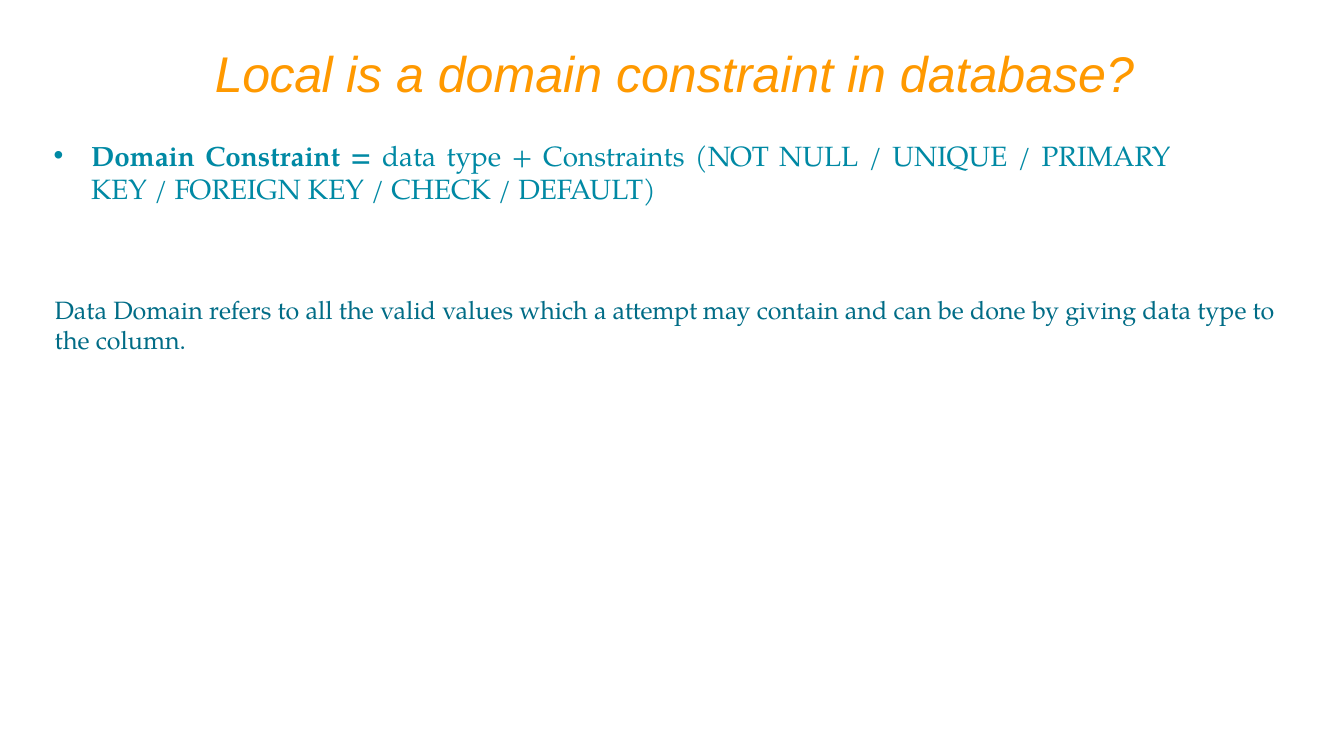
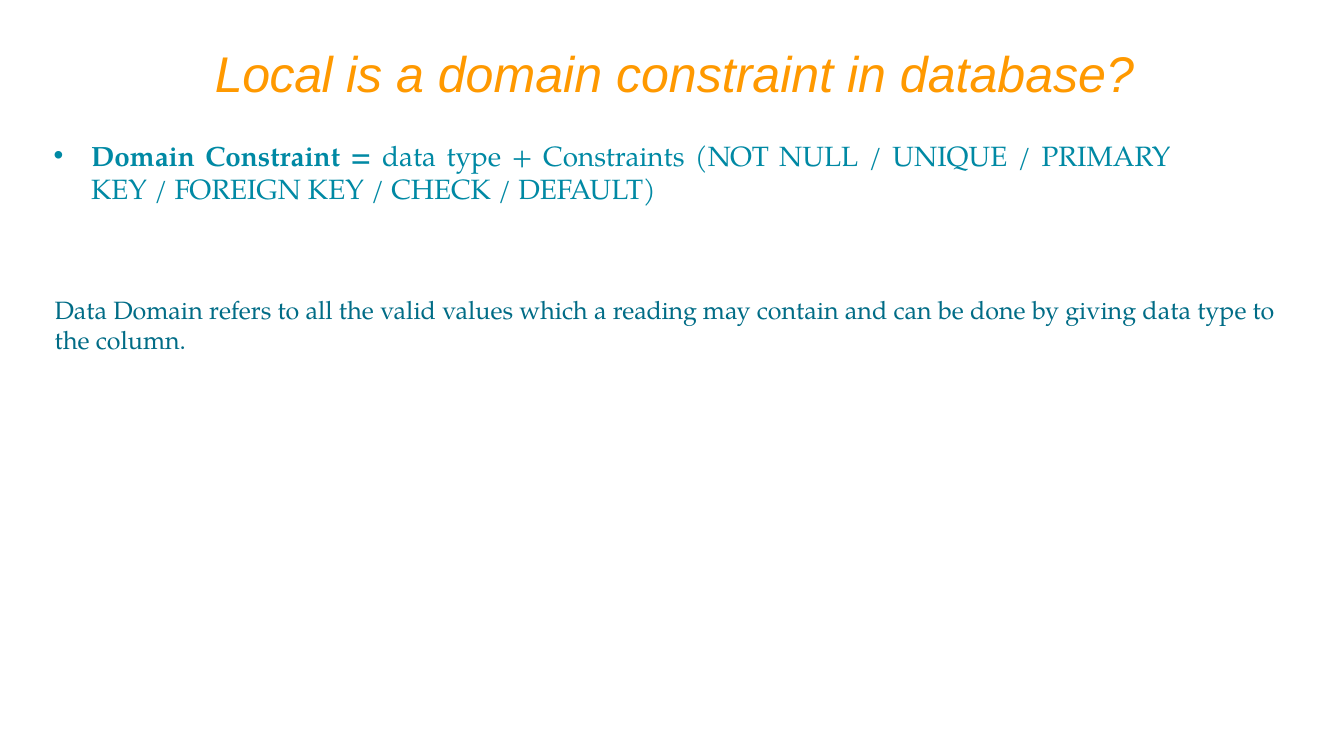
attempt: attempt -> reading
